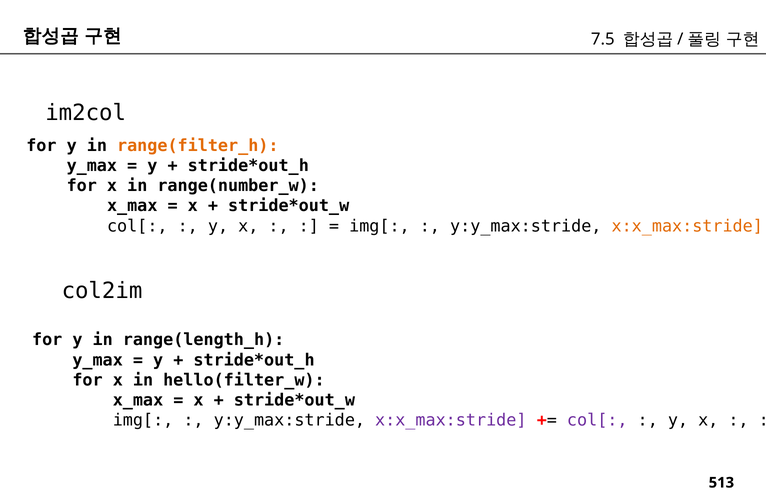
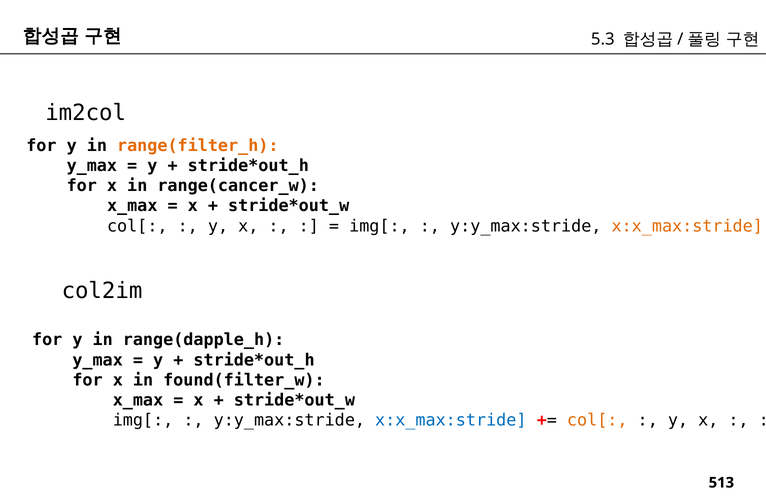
7.5: 7.5 -> 5.3
range(number_w: range(number_w -> range(cancer_w
range(length_h: range(length_h -> range(dapple_h
hello(filter_w: hello(filter_w -> found(filter_w
x:x_max:stride at (451, 420) colour: purple -> blue
col[ at (597, 420) colour: purple -> orange
